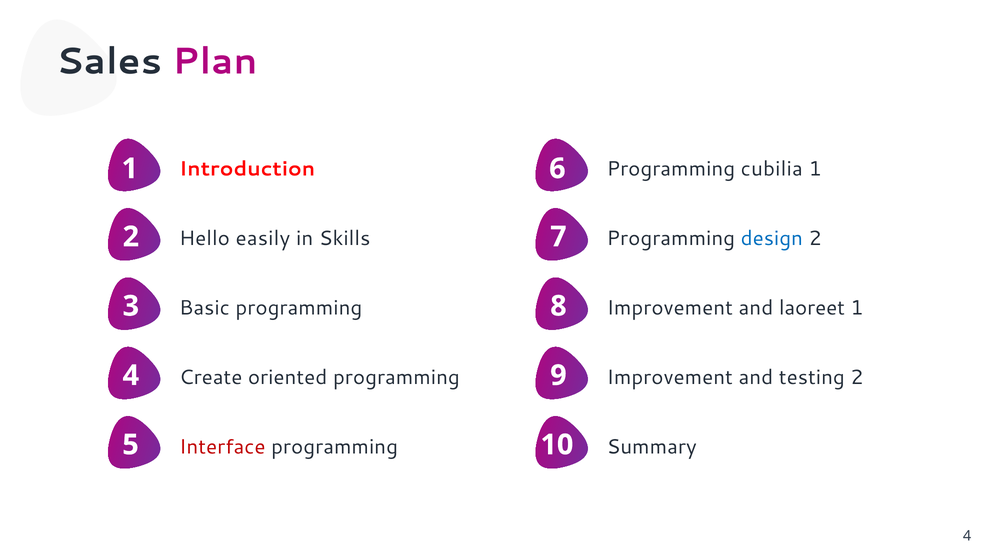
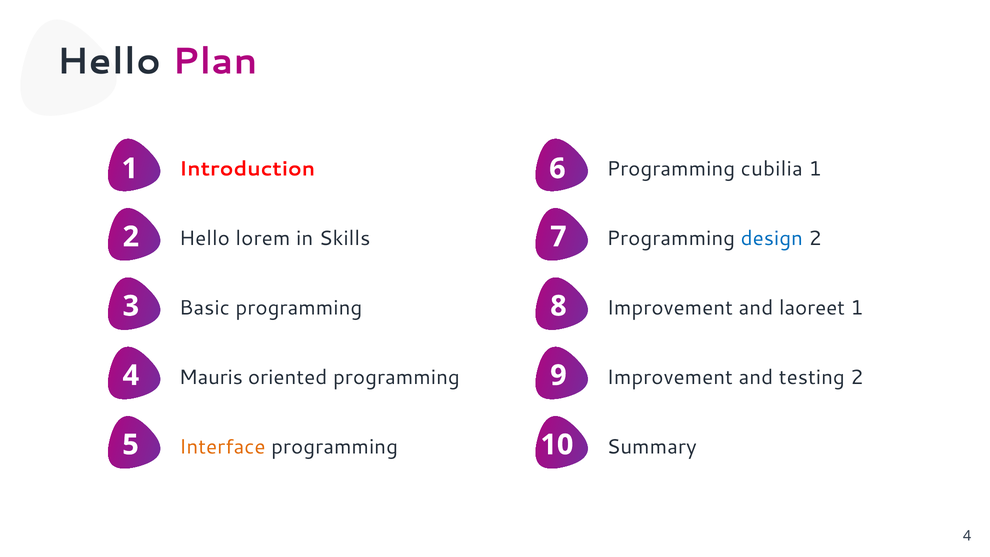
Sales at (109, 62): Sales -> Hello
easily: easily -> lorem
Create: Create -> Mauris
Interface colour: red -> orange
